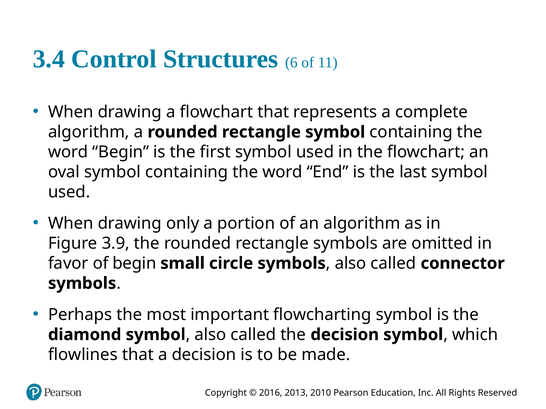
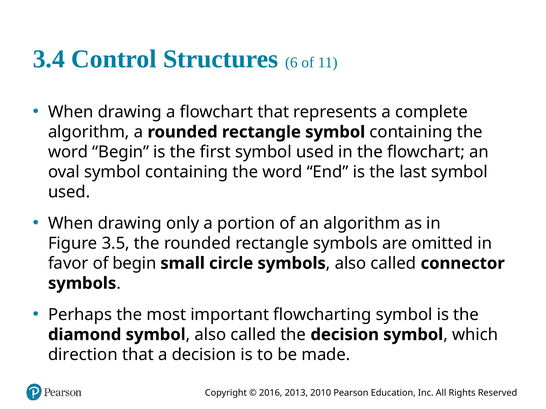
3.9: 3.9 -> 3.5
flowlines: flowlines -> direction
